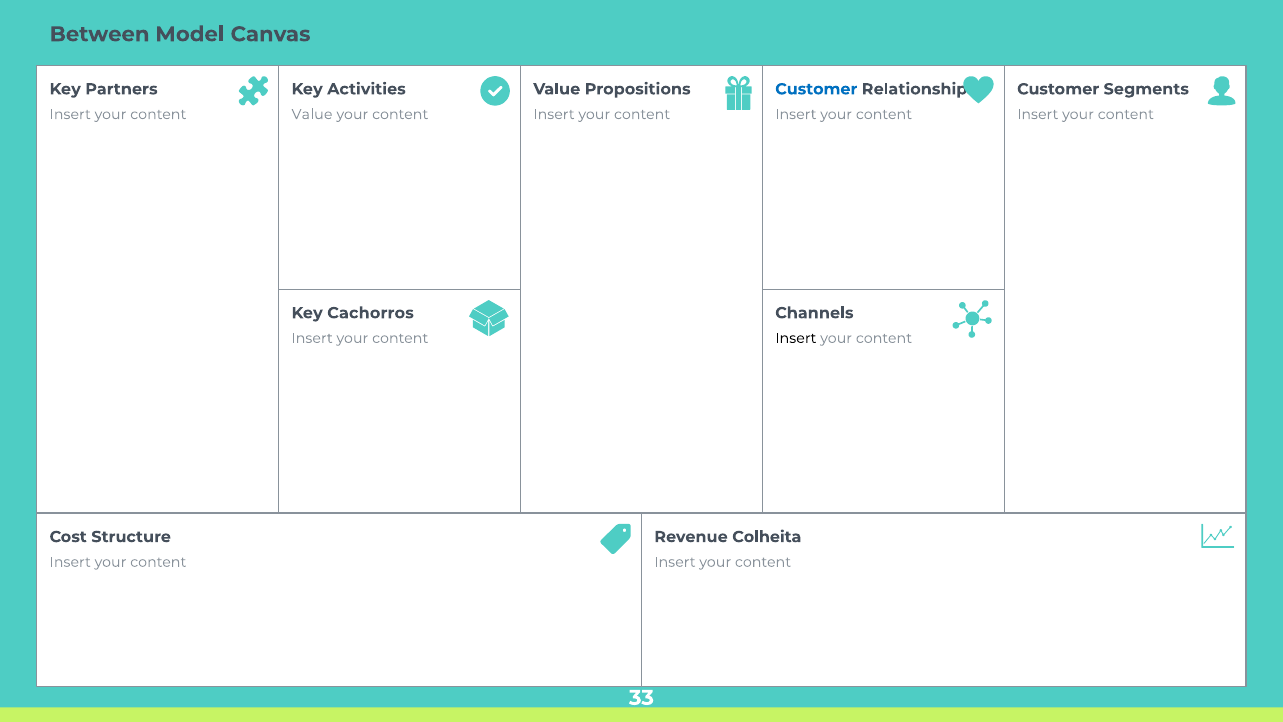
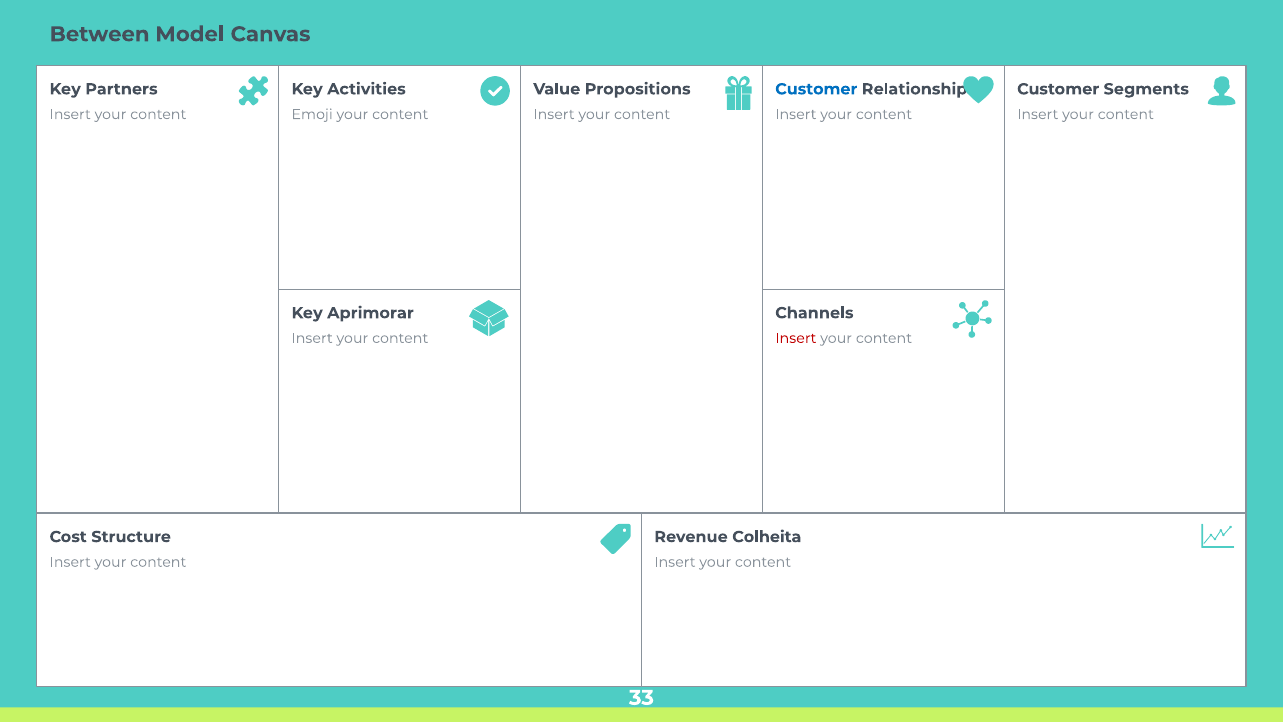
Value at (312, 114): Value -> Emoji
Cachorros: Cachorros -> Aprimorar
Insert at (796, 338) colour: black -> red
